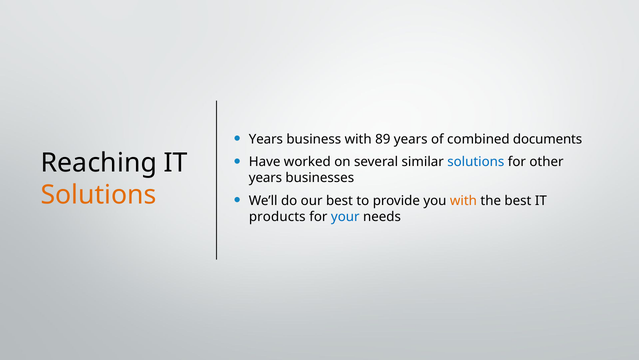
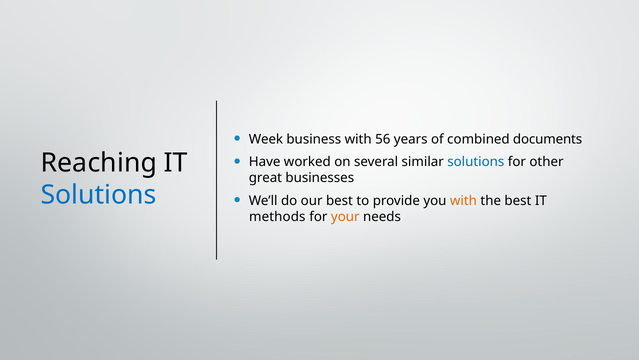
Years at (266, 139): Years -> Week
89: 89 -> 56
years at (265, 178): years -> great
Solutions at (98, 195) colour: orange -> blue
products: products -> methods
your colour: blue -> orange
